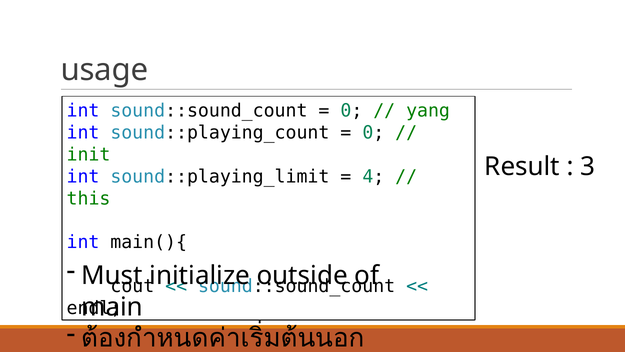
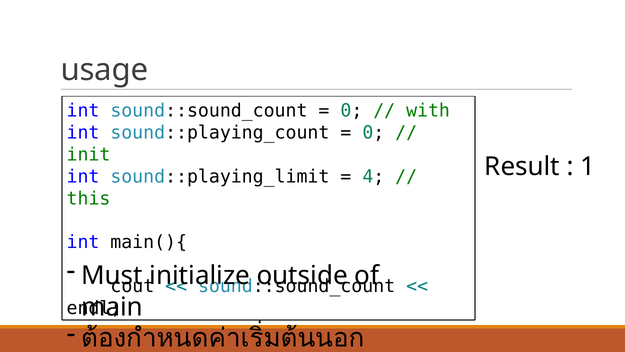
yang: yang -> with
3: 3 -> 1
